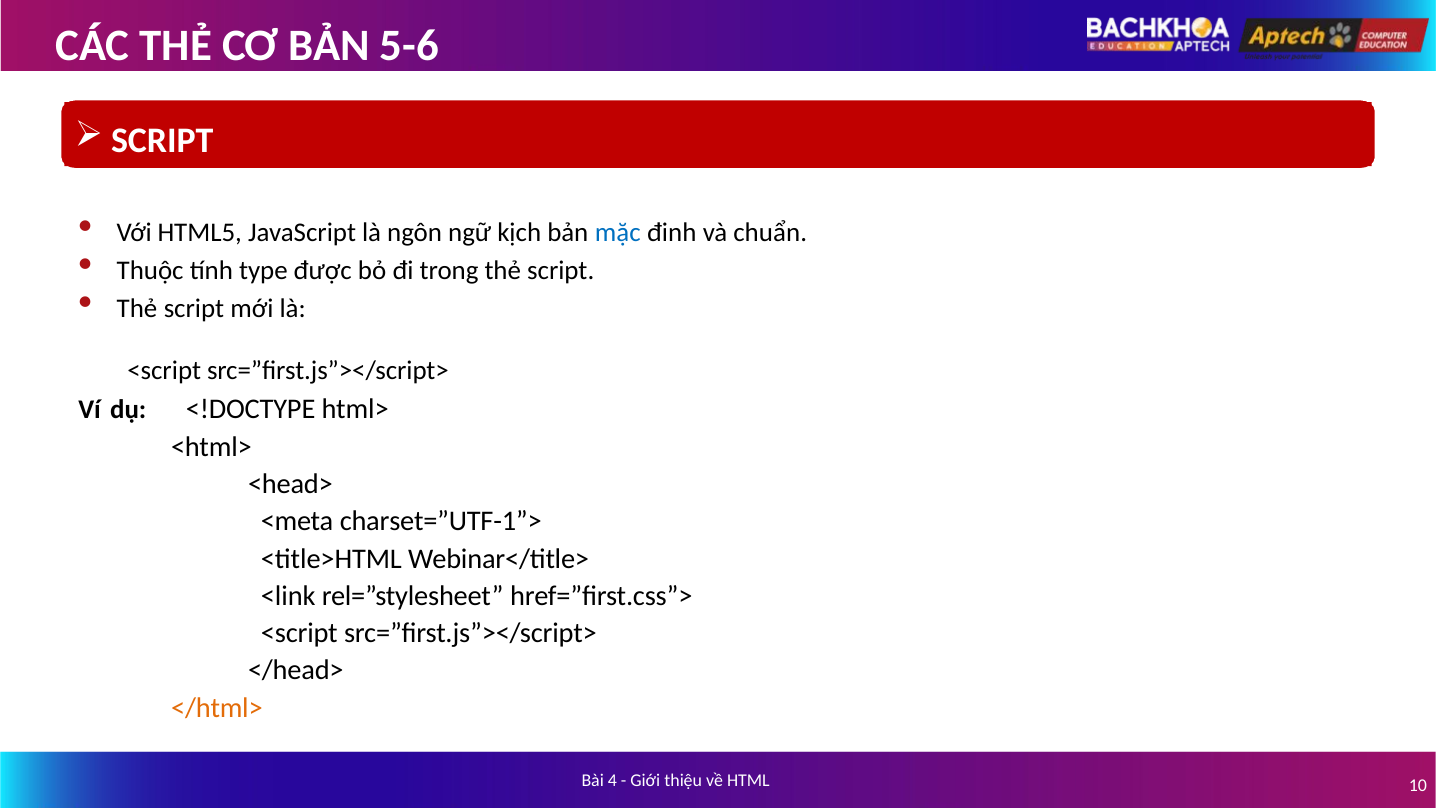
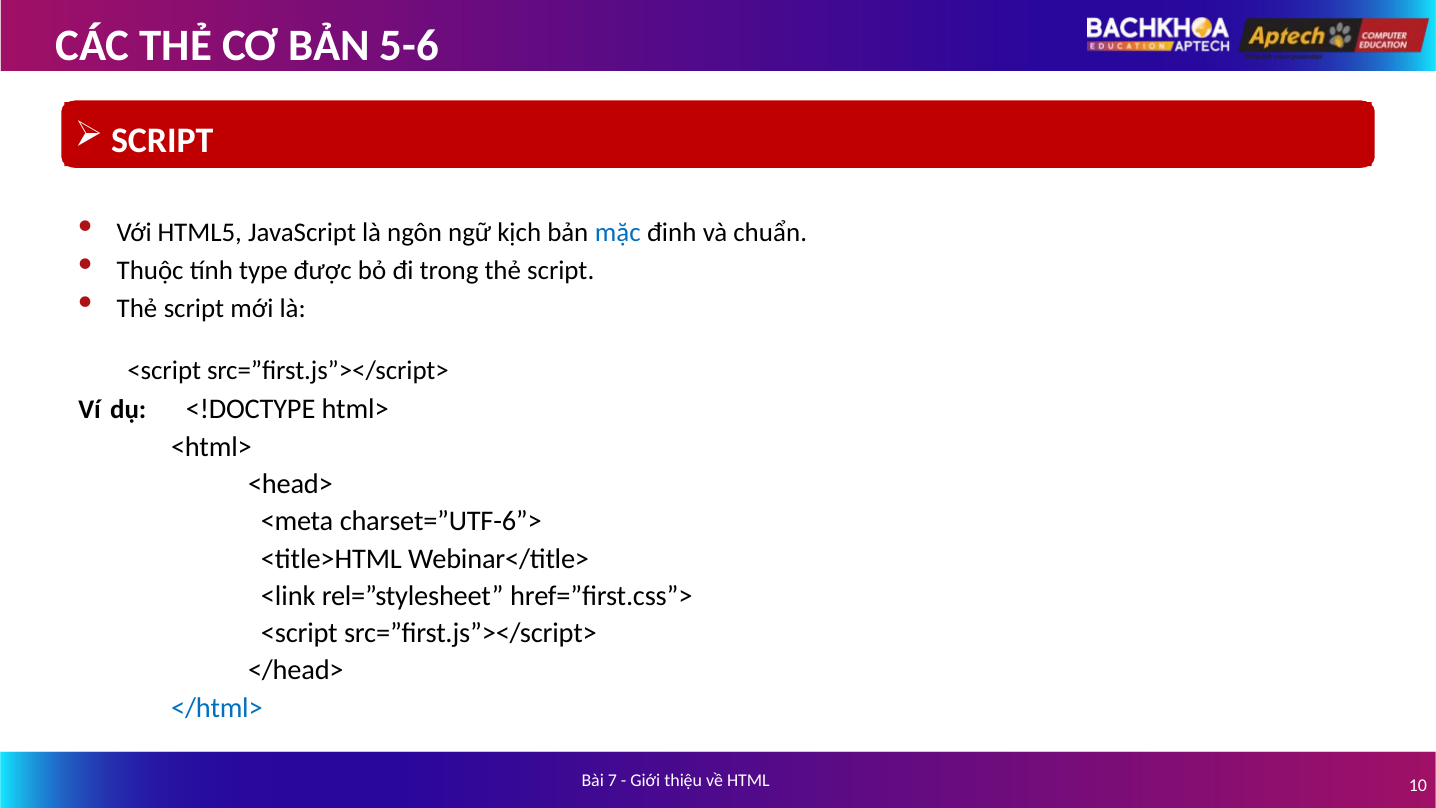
charset=”UTF-1”>: charset=”UTF-1”> -> charset=”UTF-6”>
</html> colour: orange -> blue
4: 4 -> 7
